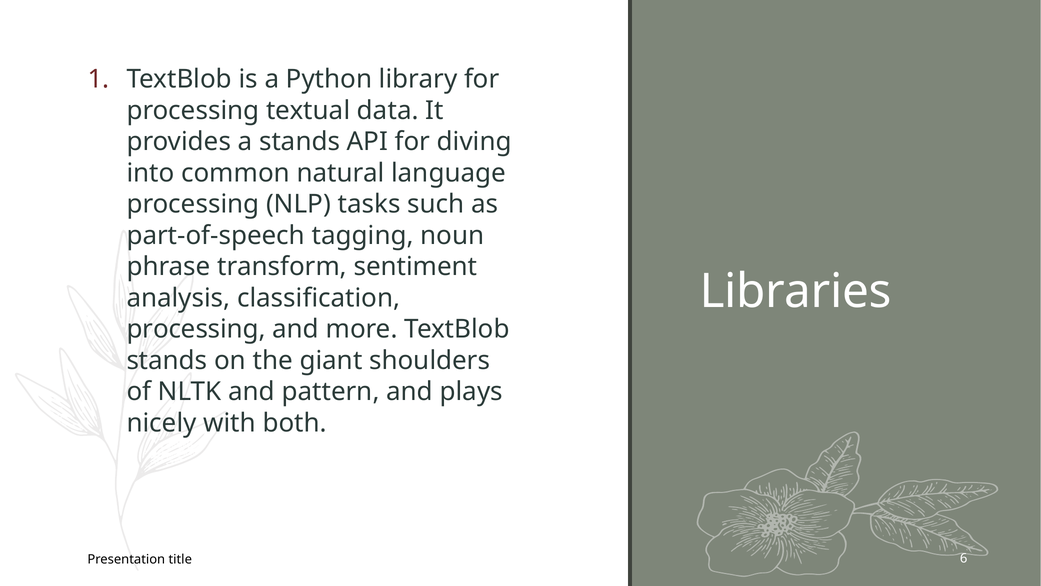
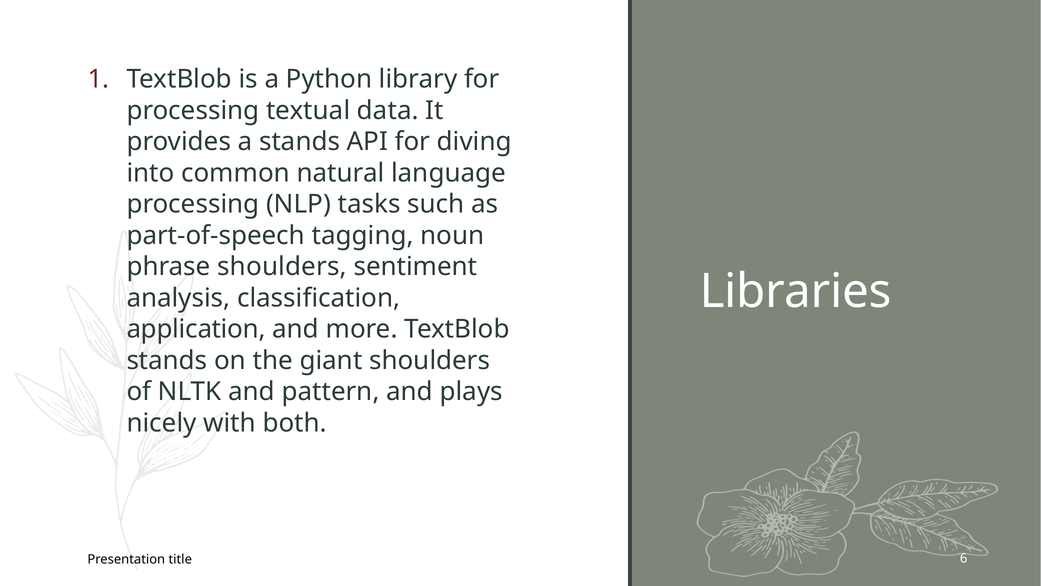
phrase transform: transform -> shoulders
processing at (196, 329): processing -> application
